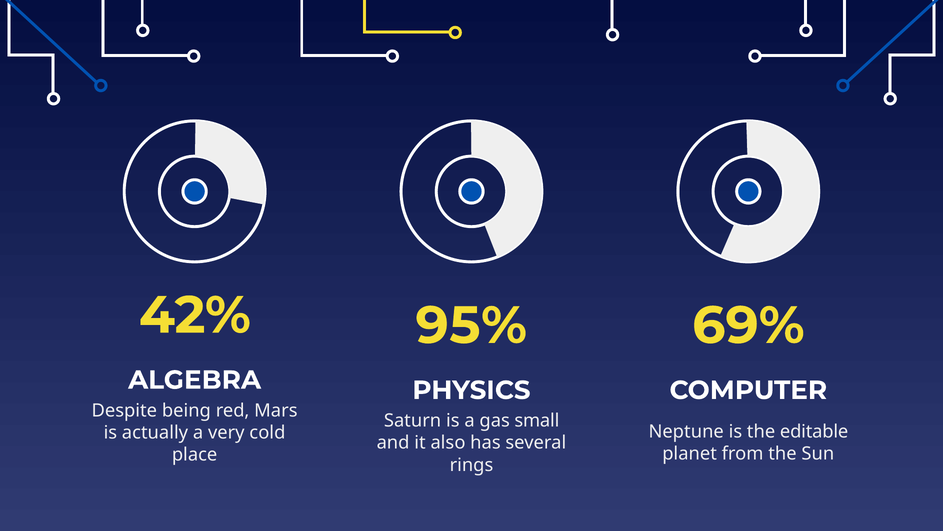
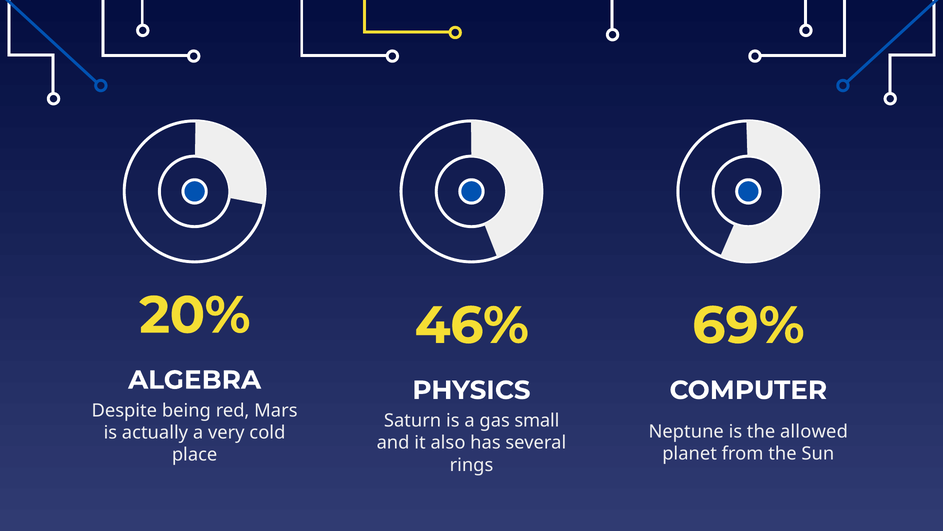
42%: 42% -> 20%
95%: 95% -> 46%
editable: editable -> allowed
